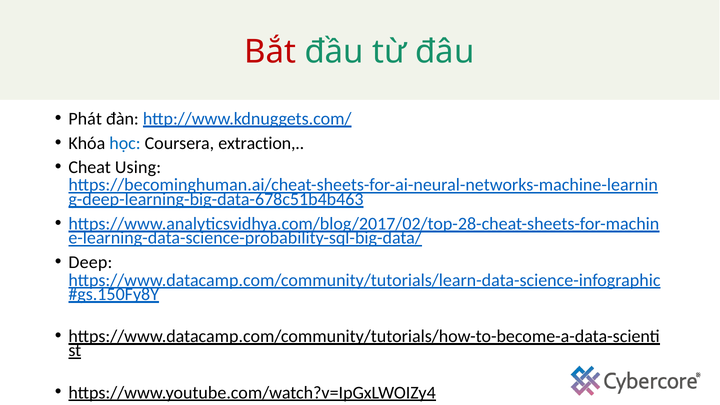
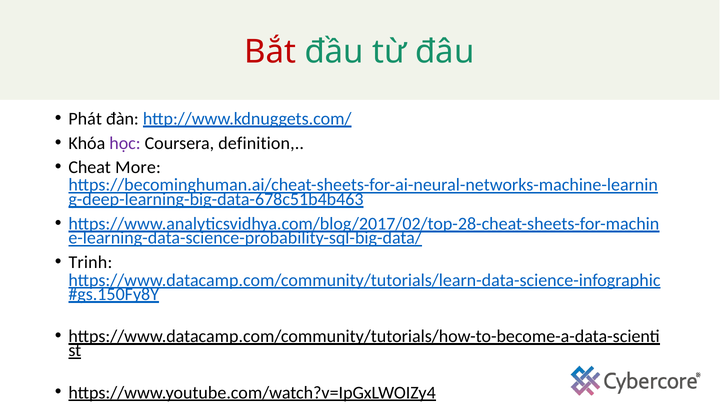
học colour: blue -> purple
extraction: extraction -> definition
Using: Using -> More
Deep: Deep -> Trinh
